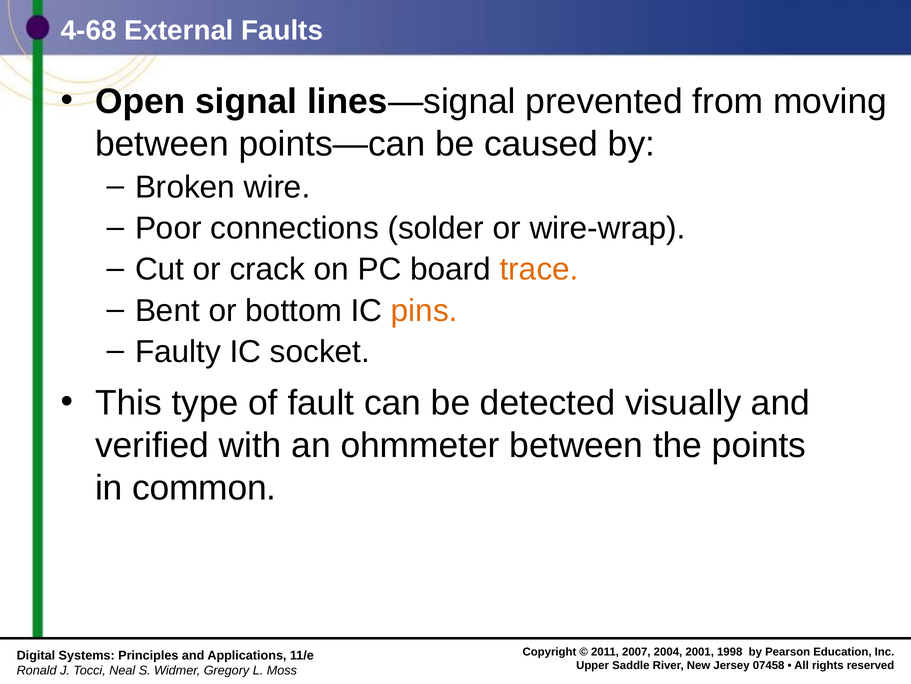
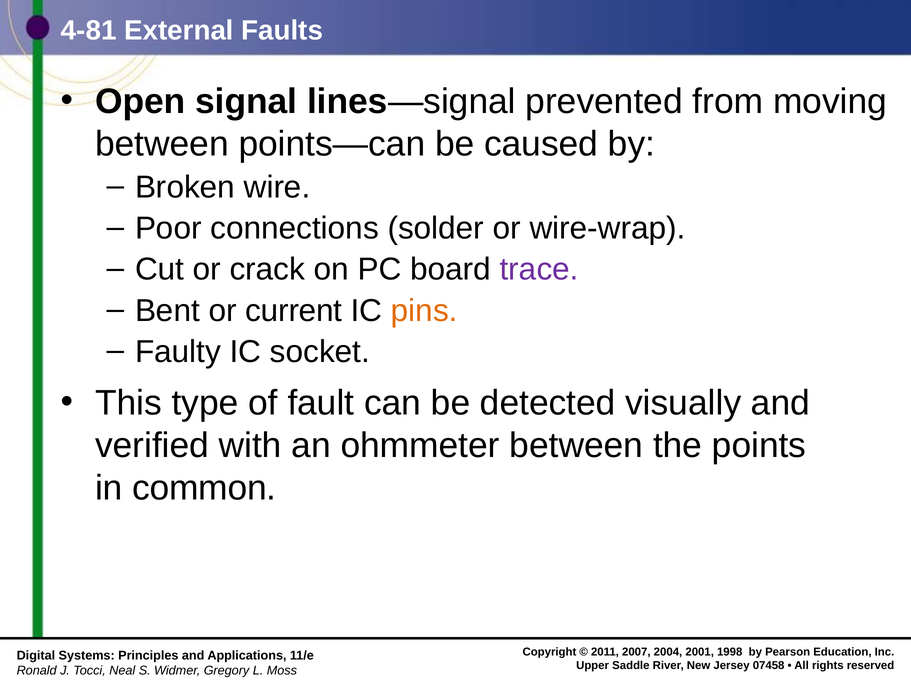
4-68: 4-68 -> 4-81
trace colour: orange -> purple
bottom: bottom -> current
